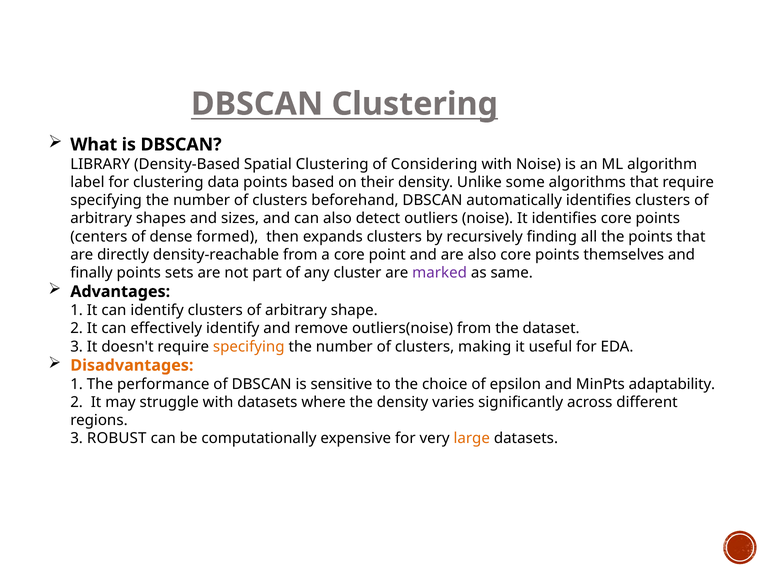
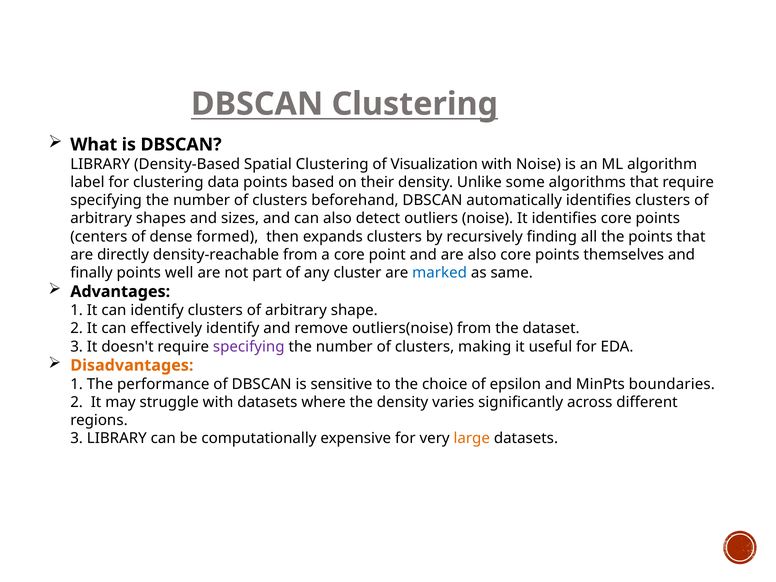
Considering: Considering -> Visualization
sets: sets -> well
marked colour: purple -> blue
specifying at (249, 347) colour: orange -> purple
adaptability: adaptability -> boundaries
3 ROBUST: ROBUST -> LIBRARY
